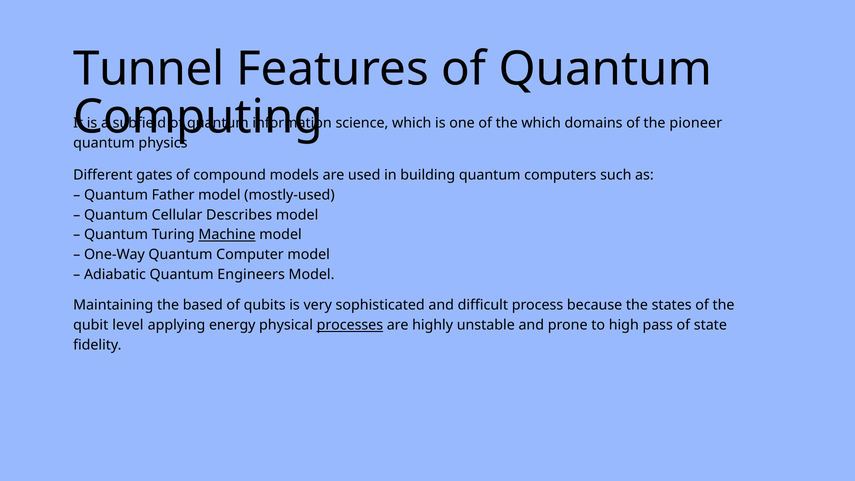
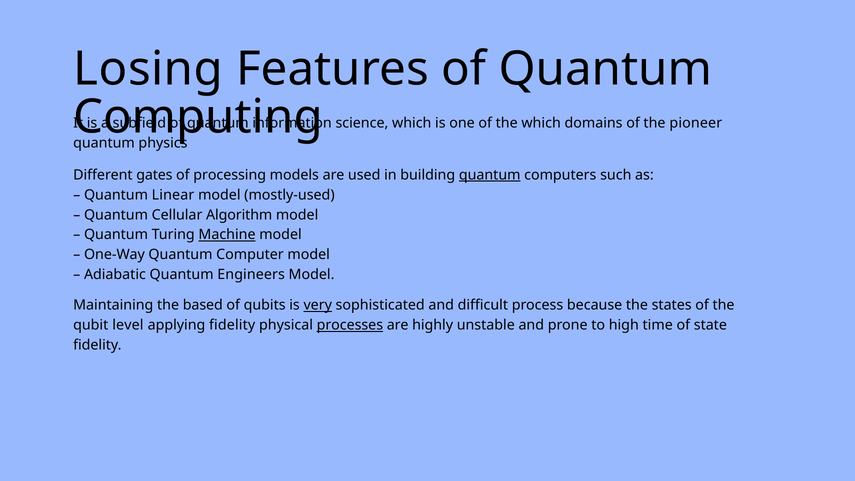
Tunnel: Tunnel -> Losing
compound: compound -> processing
quantum at (490, 175) underline: none -> present
Father: Father -> Linear
Describes: Describes -> Algorithm
very underline: none -> present
applying energy: energy -> fidelity
pass: pass -> time
